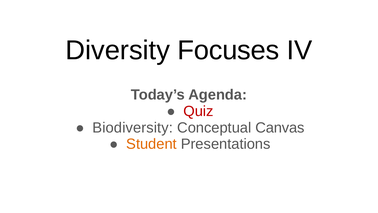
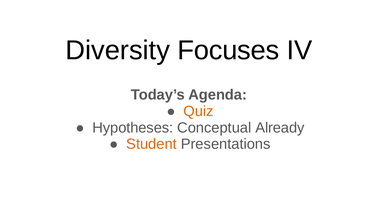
Quiz colour: red -> orange
Biodiversity: Biodiversity -> Hypotheses
Canvas: Canvas -> Already
